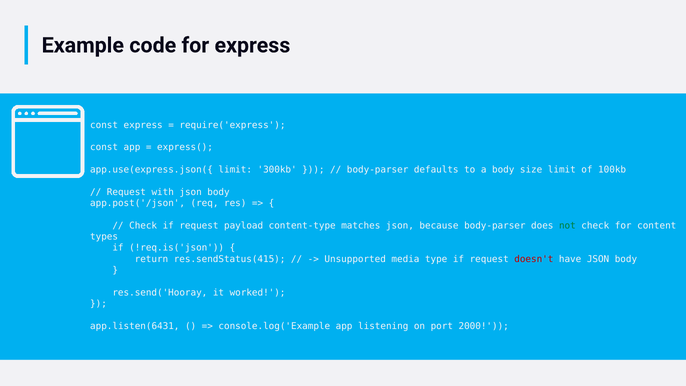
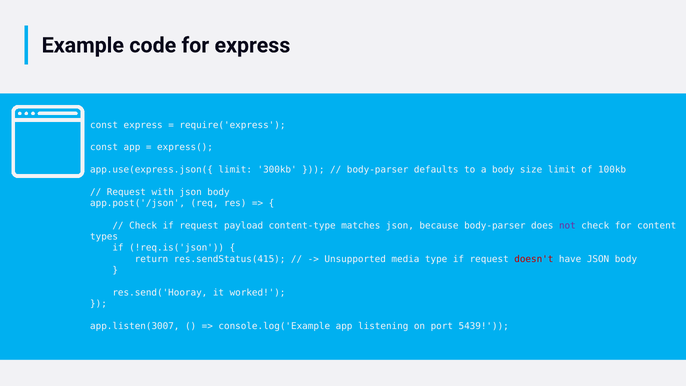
not colour: green -> purple
app.listen(6431: app.listen(6431 -> app.listen(3007
2000: 2000 -> 5439
